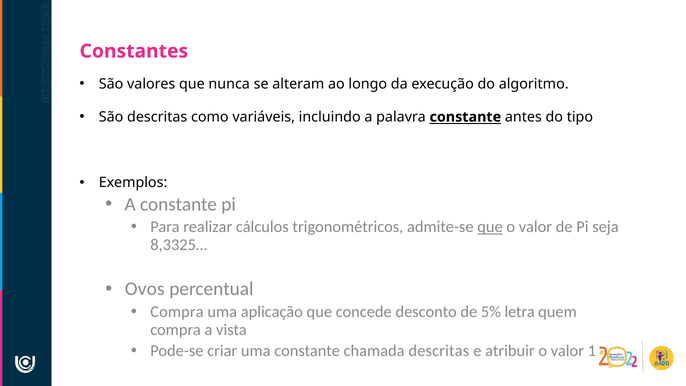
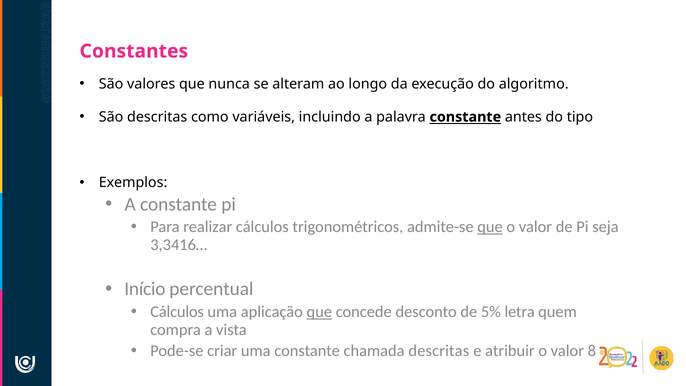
8,3325…: 8,3325… -> 3,3416…
Ovos: Ovos -> Início
Compra at (177, 312): Compra -> Cálculos
que at (319, 312) underline: none -> present
1: 1 -> 8
